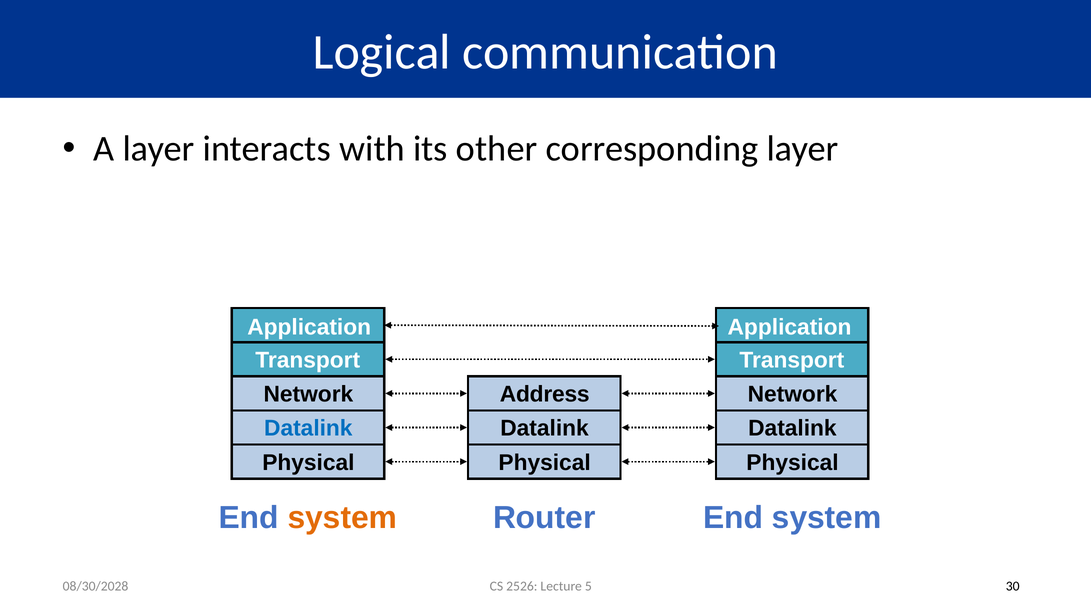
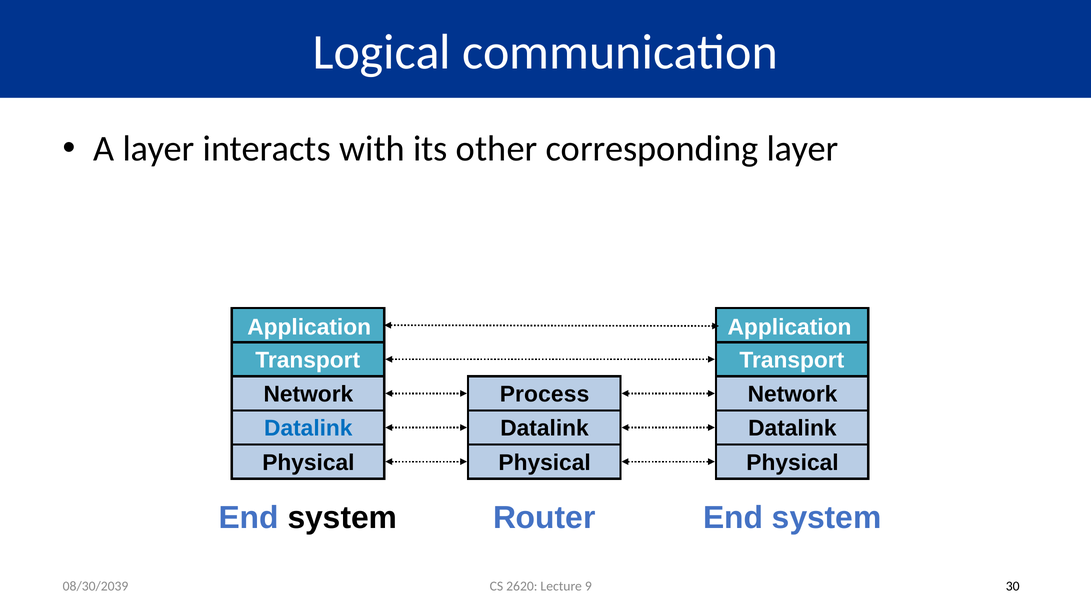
Address: Address -> Process
system at (342, 517) colour: orange -> black
2526: 2526 -> 2620
5: 5 -> 9
08/30/2028: 08/30/2028 -> 08/30/2039
